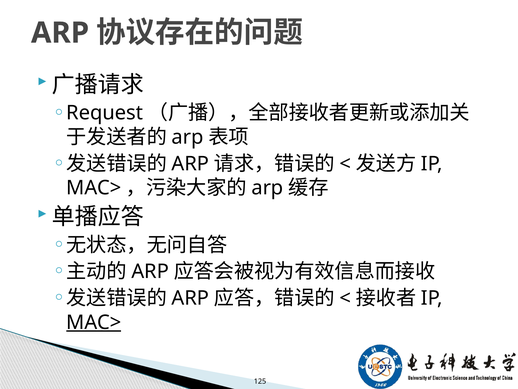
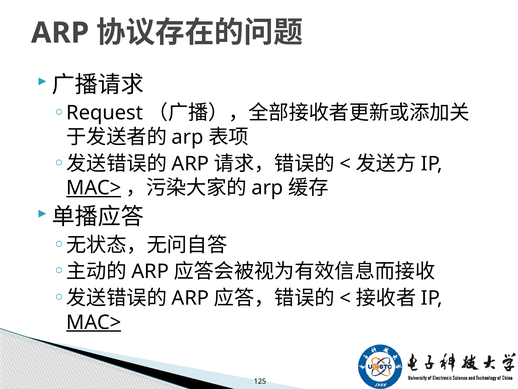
MAC> at (94, 188) underline: none -> present
